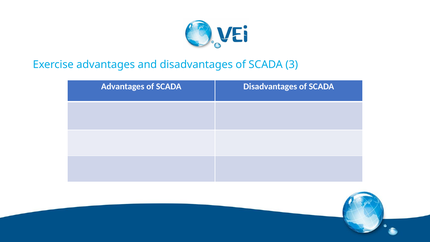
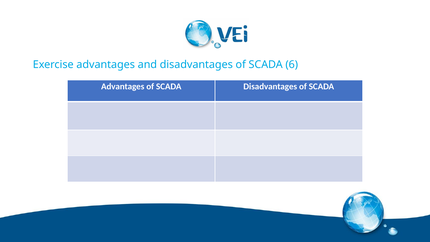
3: 3 -> 6
